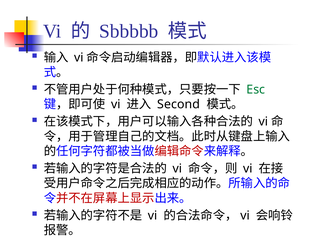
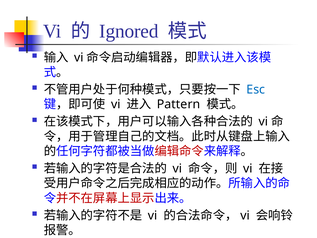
Sbbbbb: Sbbbbb -> Ignored
Esc colour: green -> blue
Second: Second -> Pattern
